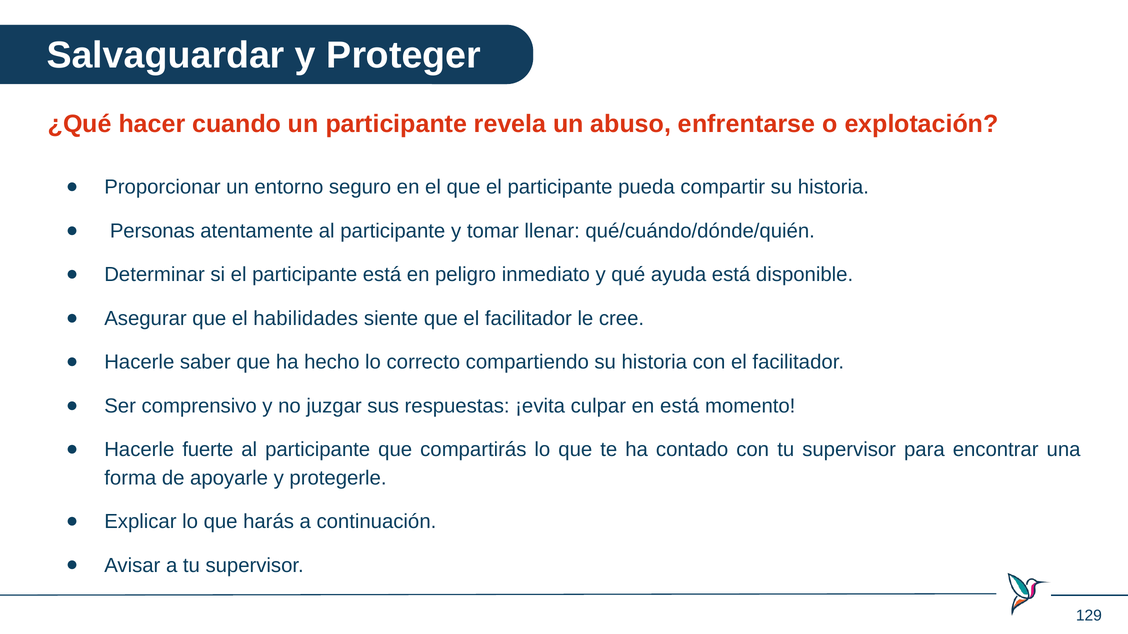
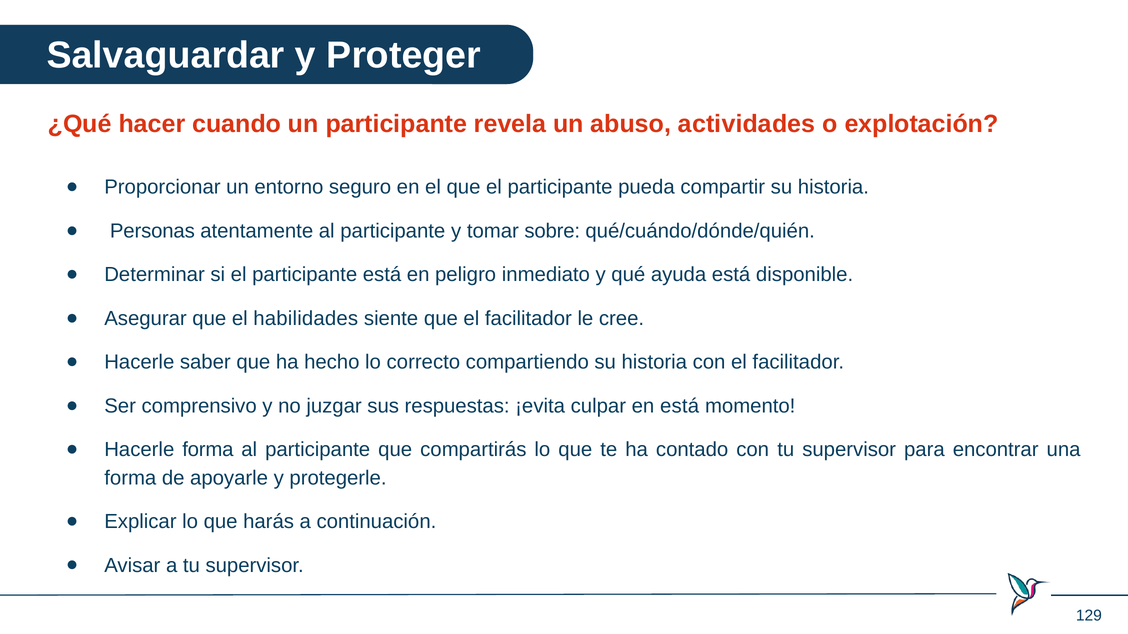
enfrentarse: enfrentarse -> actividades
llenar: llenar -> sobre
Hacerle fuerte: fuerte -> forma
